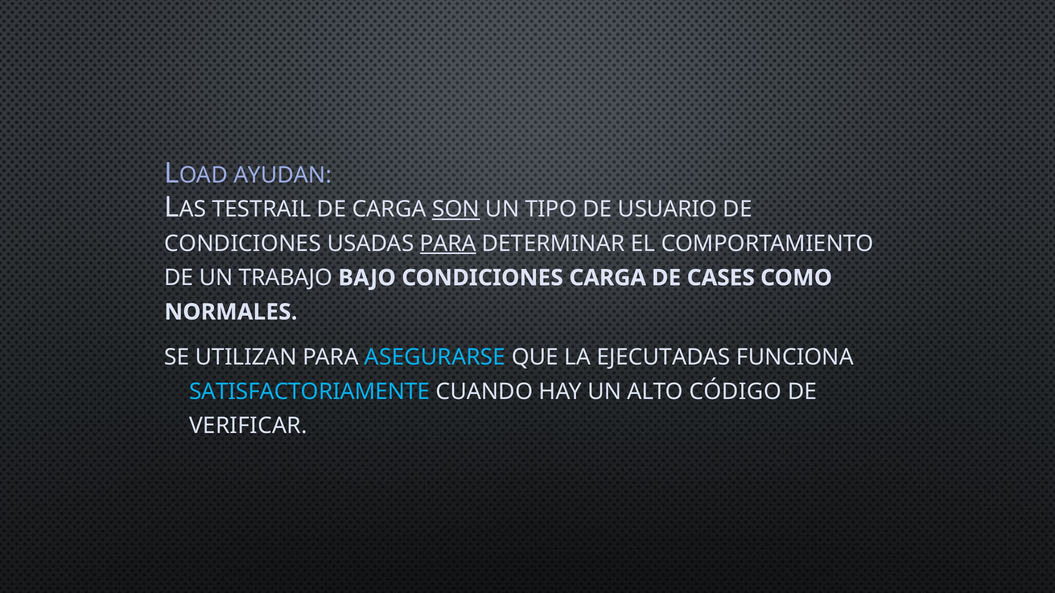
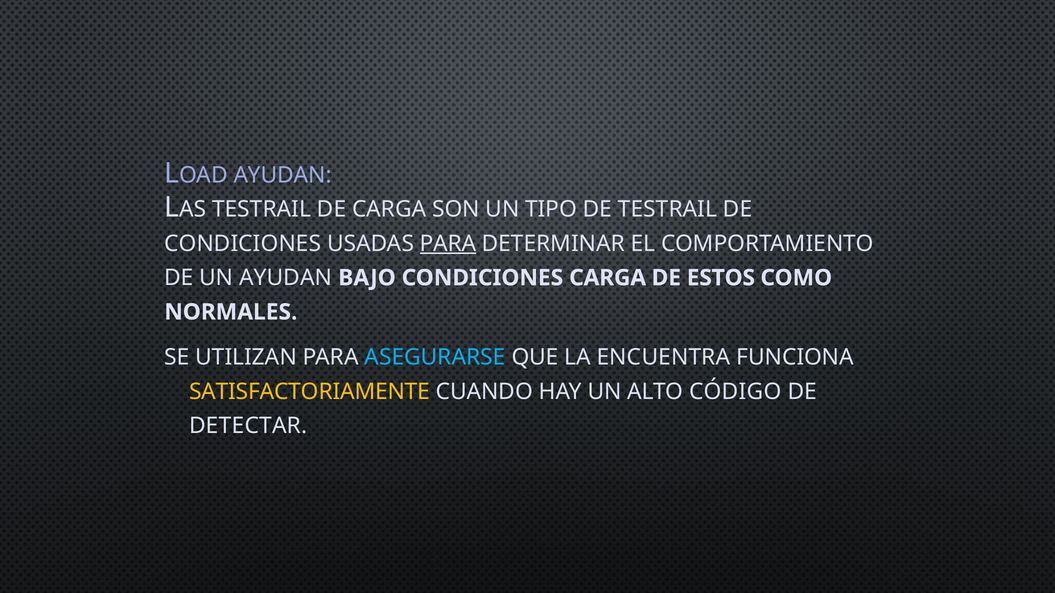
SON underline: present -> none
DE USUARIO: USUARIO -> TESTRAIL
UN TRABAJO: TRABAJO -> AYUDAN
CASES: CASES -> ESTOS
EJECUTADAS: EJECUTADAS -> ENCUENTRA
SATISFACTORIAMENTE colour: light blue -> yellow
VERIFICAR: VERIFICAR -> DETECTAR
